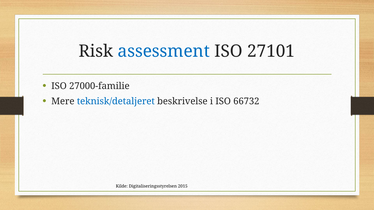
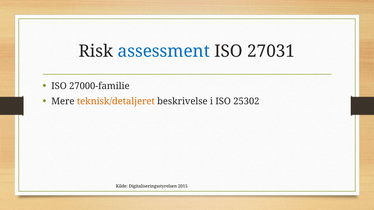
27101: 27101 -> 27031
teknisk/detaljeret colour: blue -> orange
66732: 66732 -> 25302
